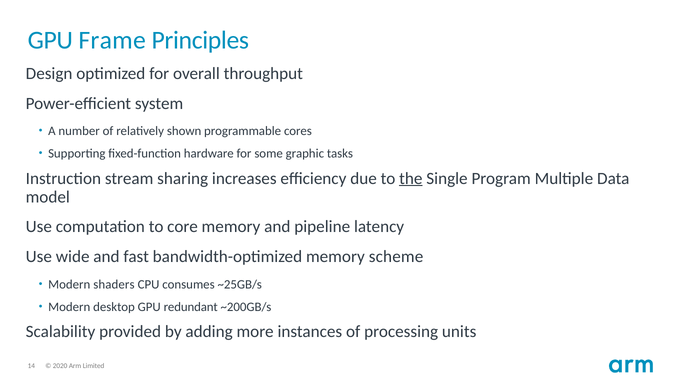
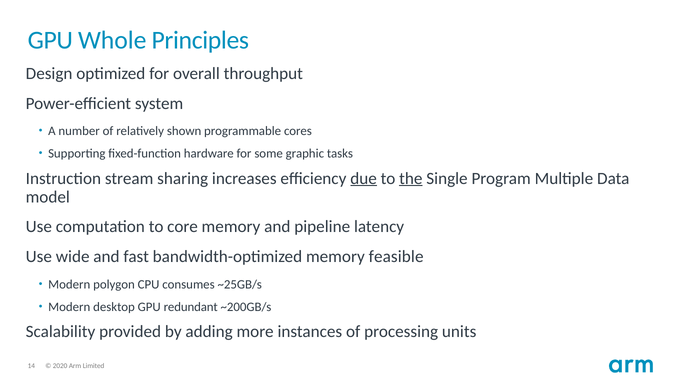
Frame: Frame -> Whole
due underline: none -> present
scheme: scheme -> feasible
shaders: shaders -> polygon
